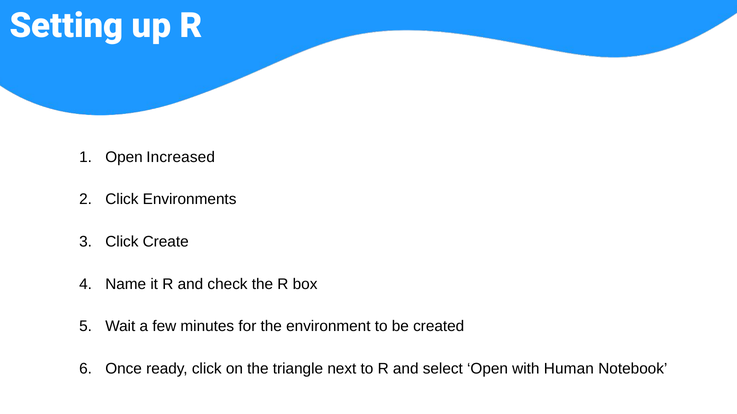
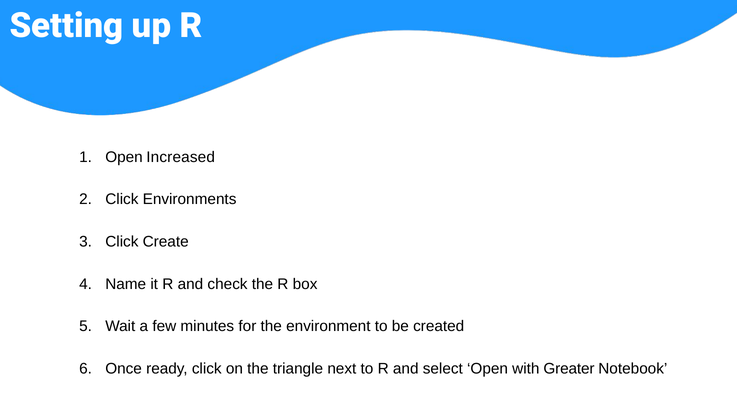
Human: Human -> Greater
